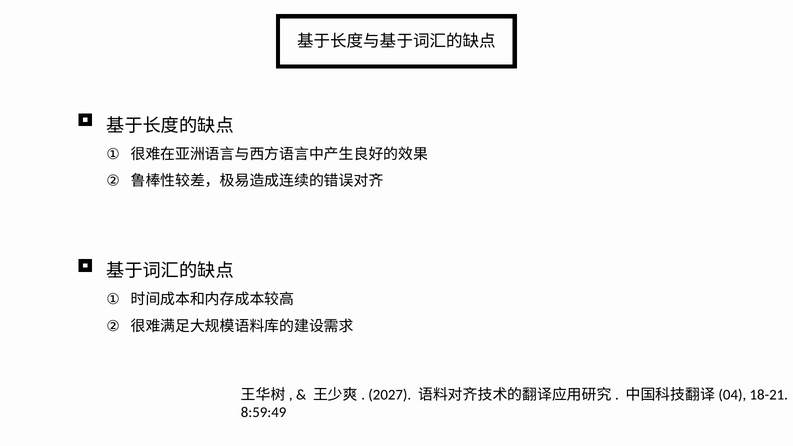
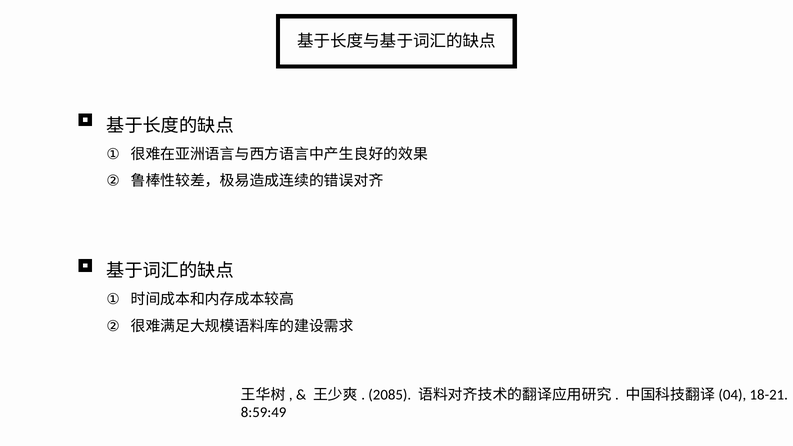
2027: 2027 -> 2085
